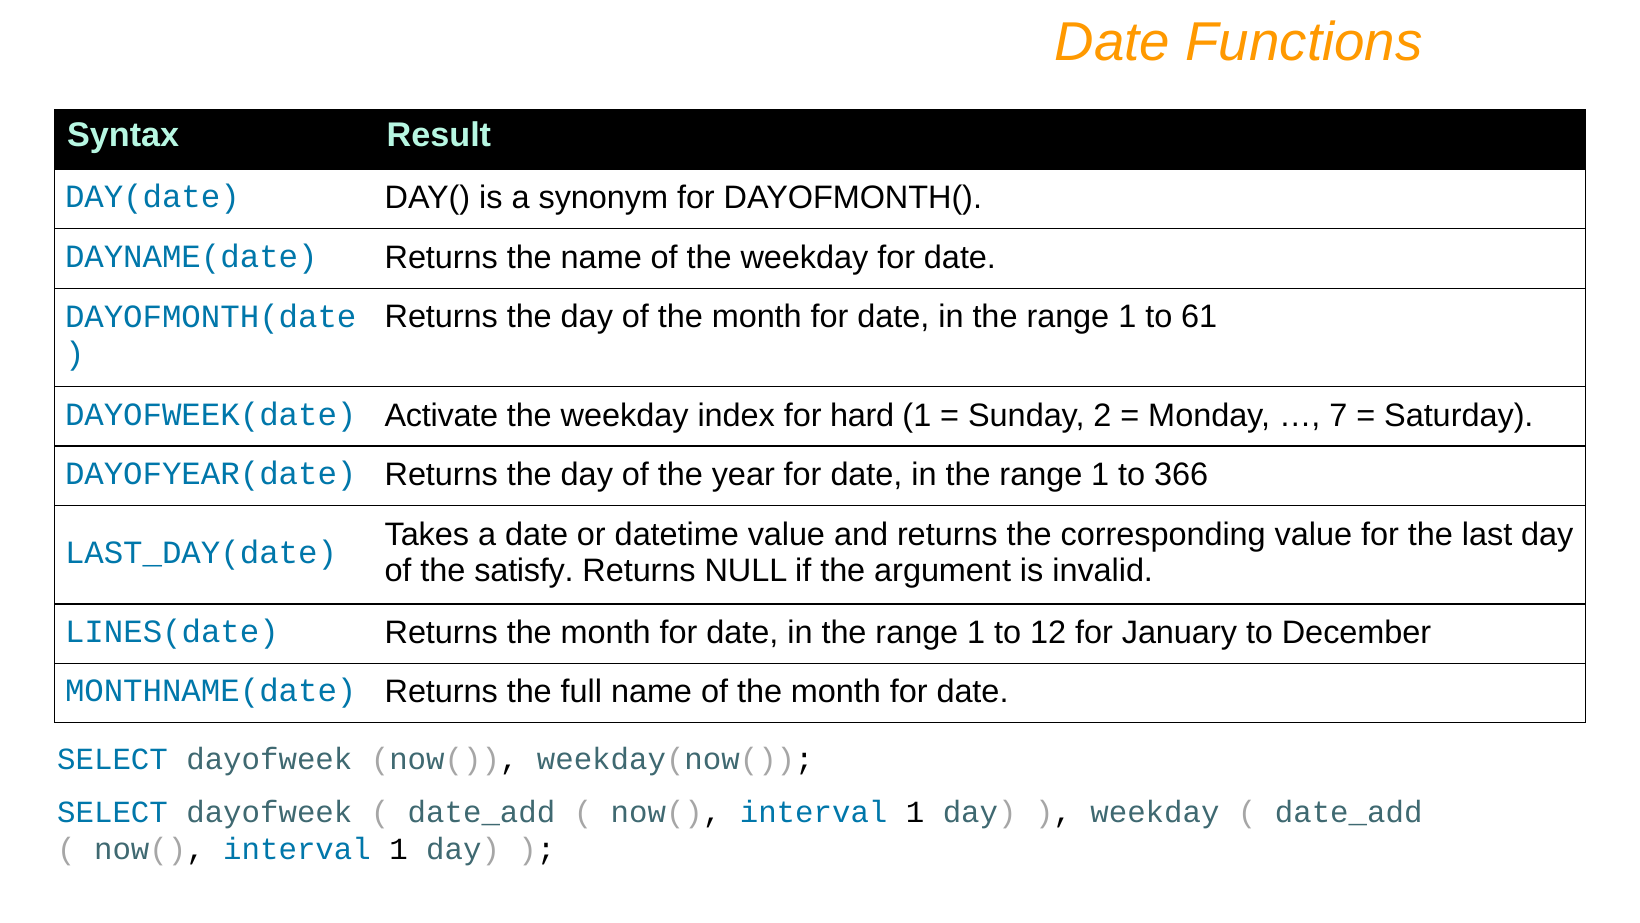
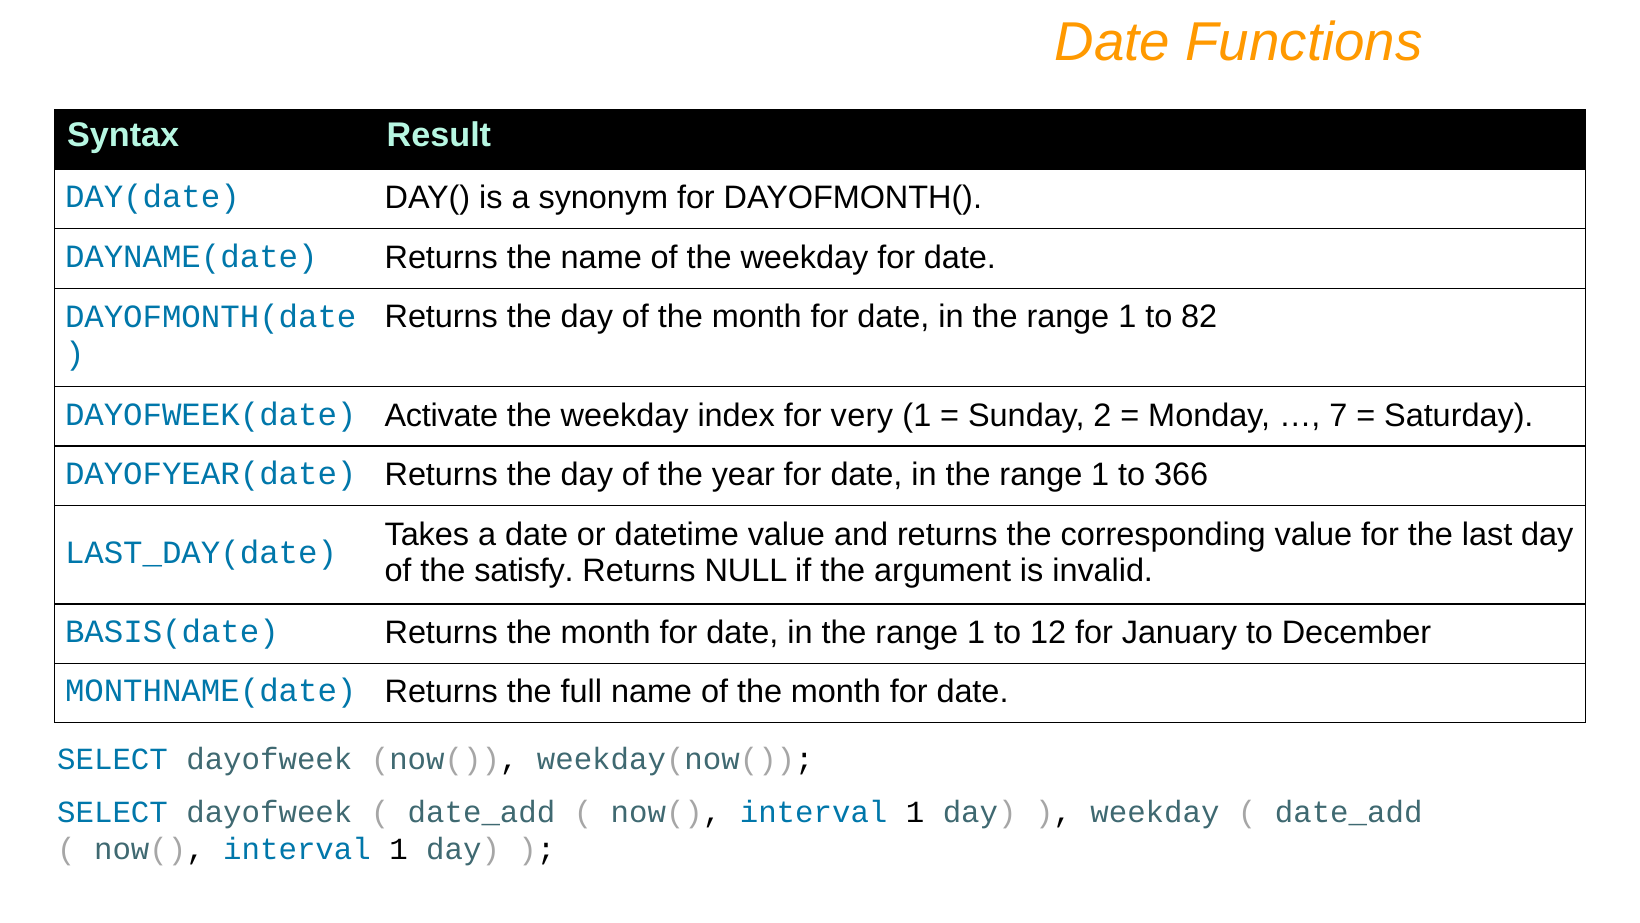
61: 61 -> 82
hard: hard -> very
LINES(date: LINES(date -> BASIS(date
